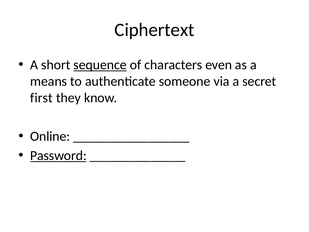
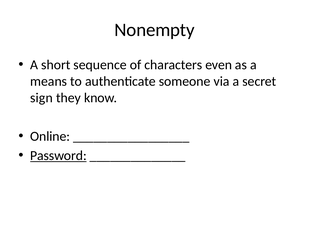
Ciphertext: Ciphertext -> Nonempty
sequence underline: present -> none
first: first -> sign
